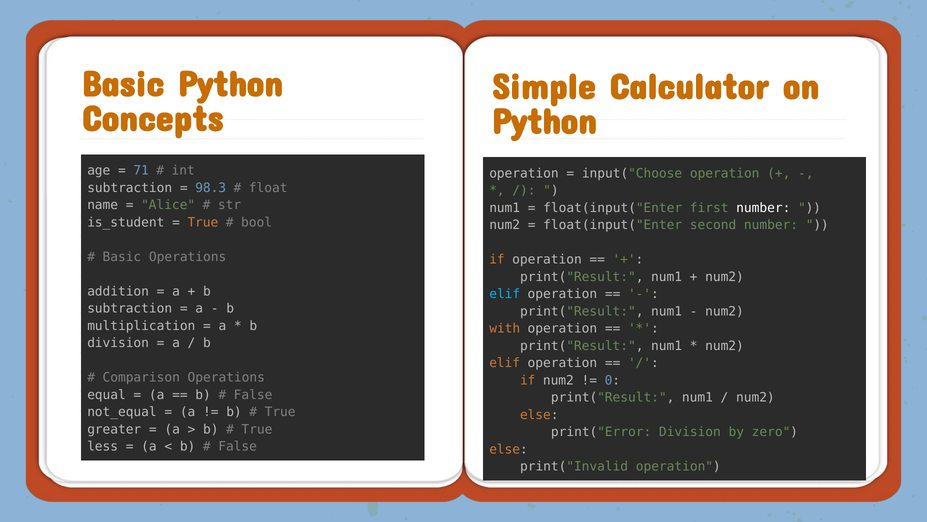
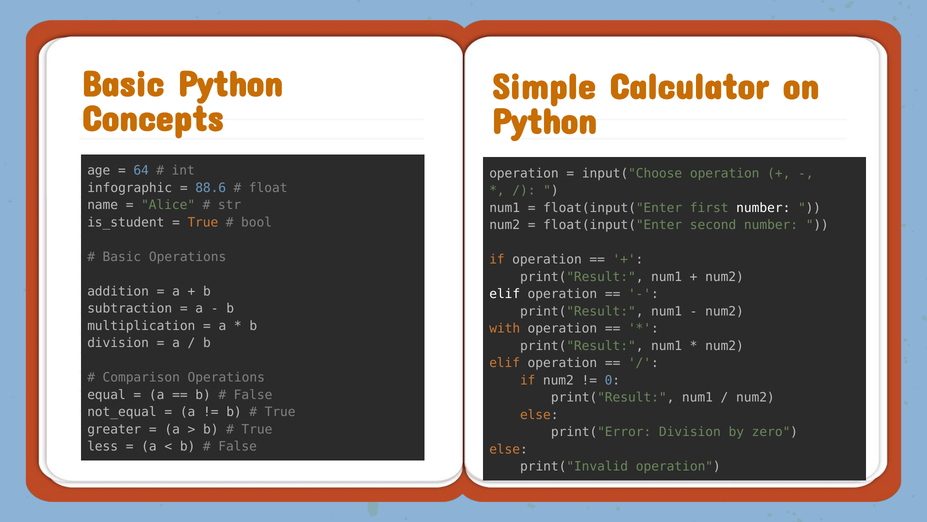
71: 71 -> 64
subtraction at (130, 188): subtraction -> infographic
98.3: 98.3 -> 88.6
elif at (505, 294) colour: light blue -> white
